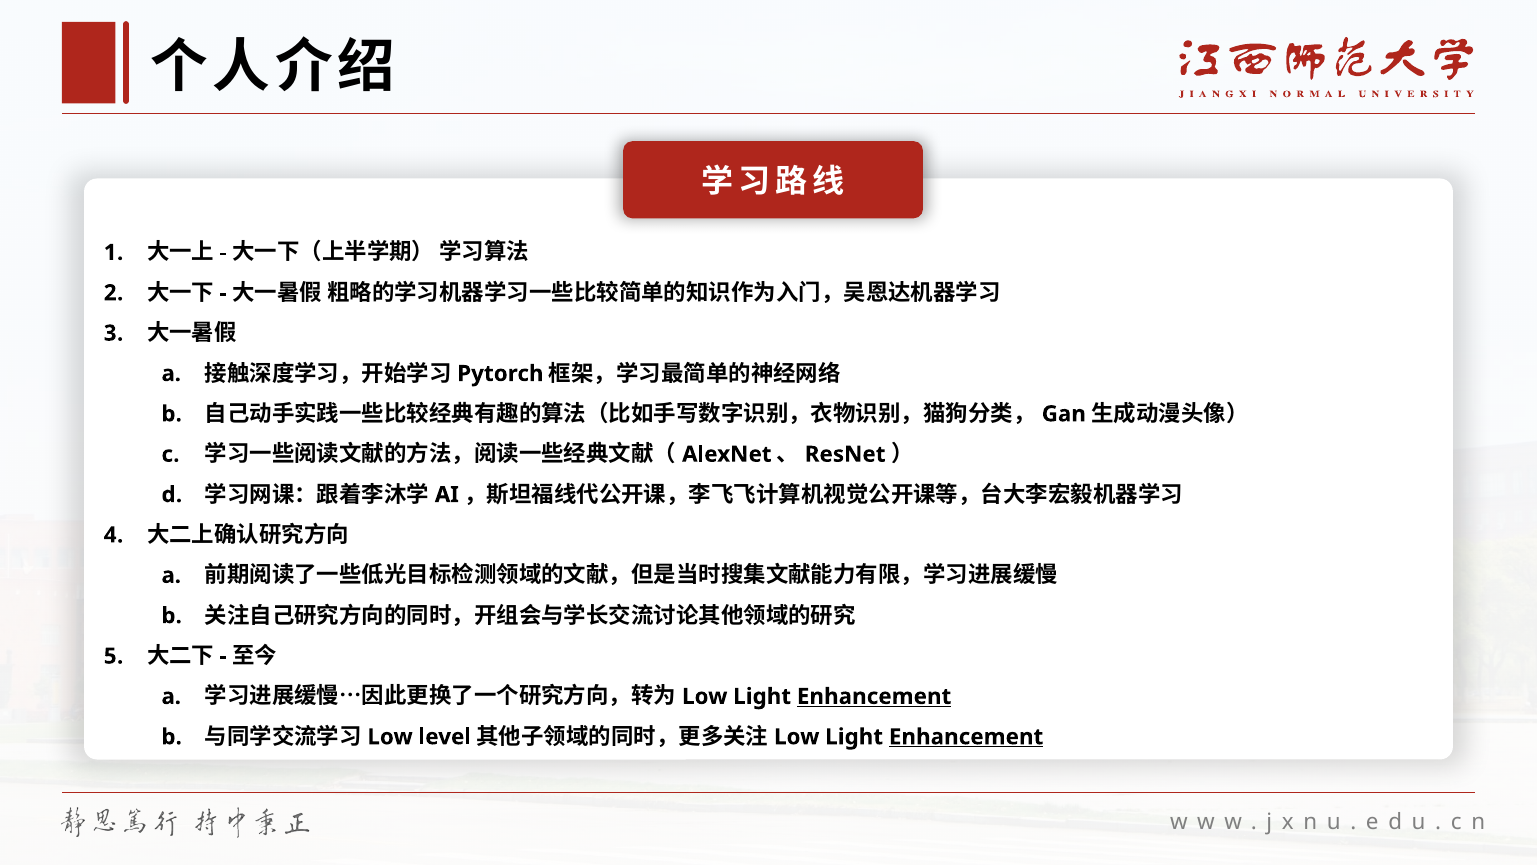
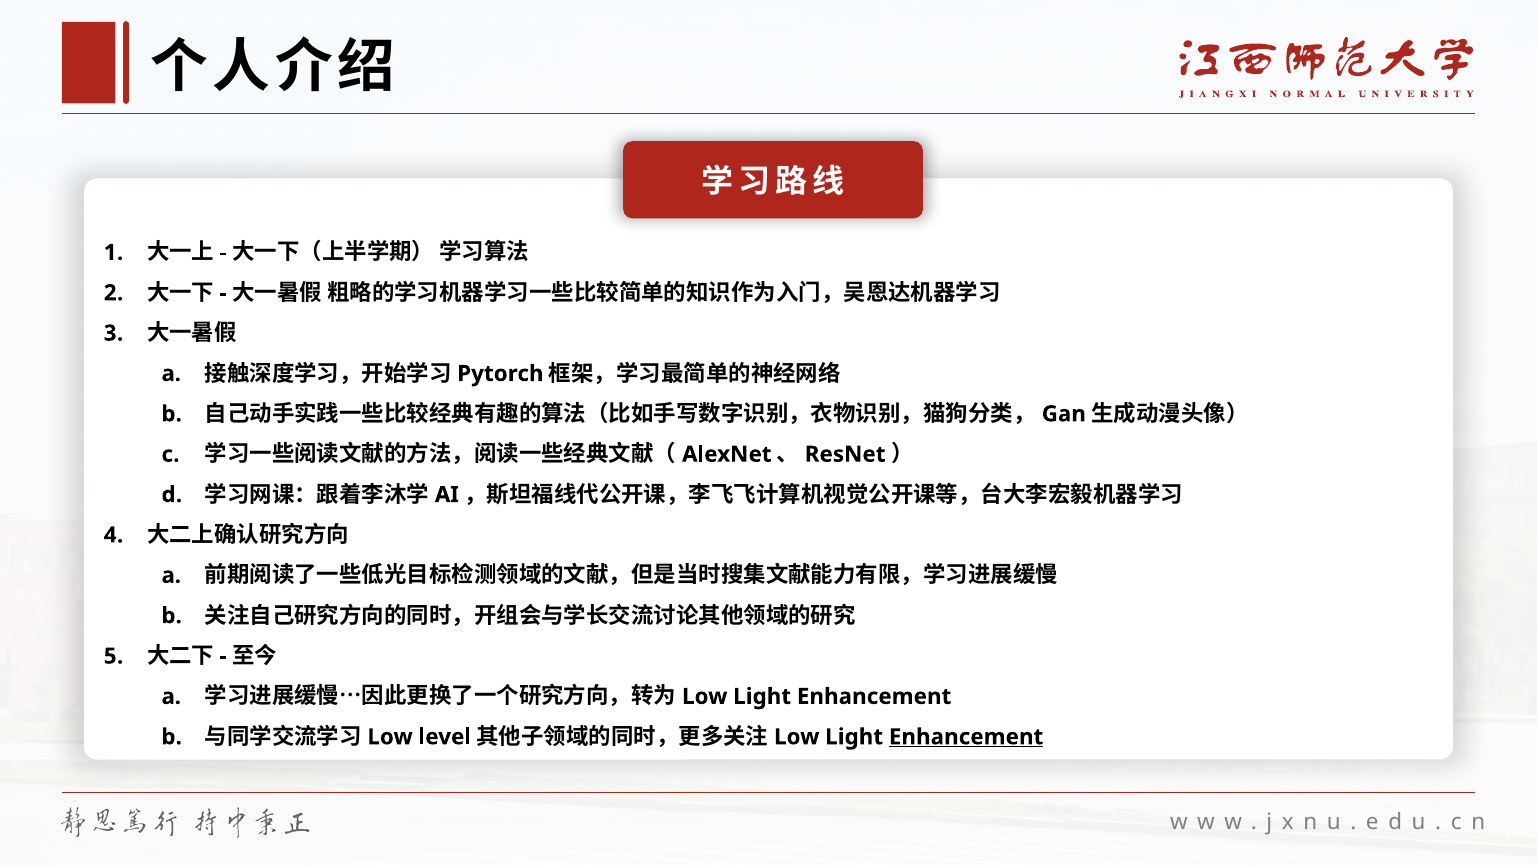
Enhancement at (874, 696) underline: present -> none
